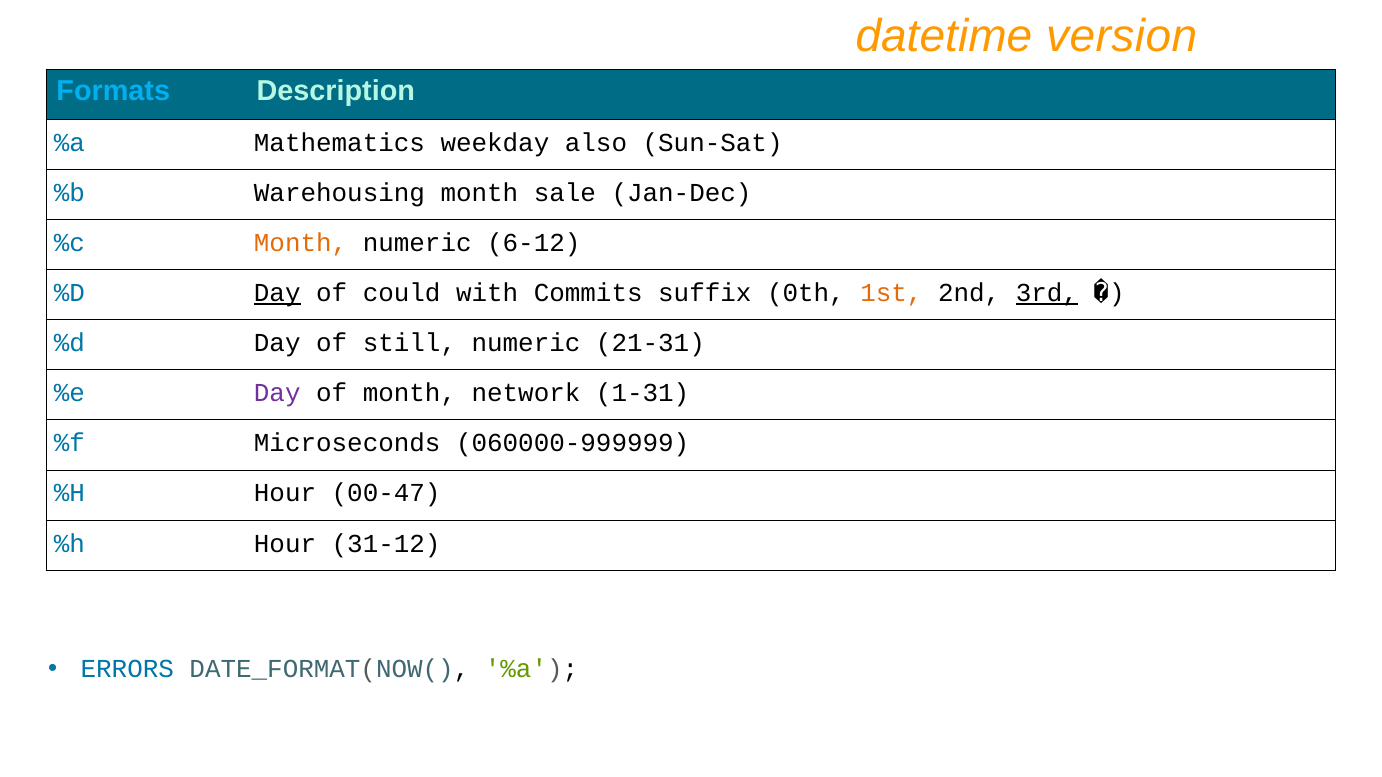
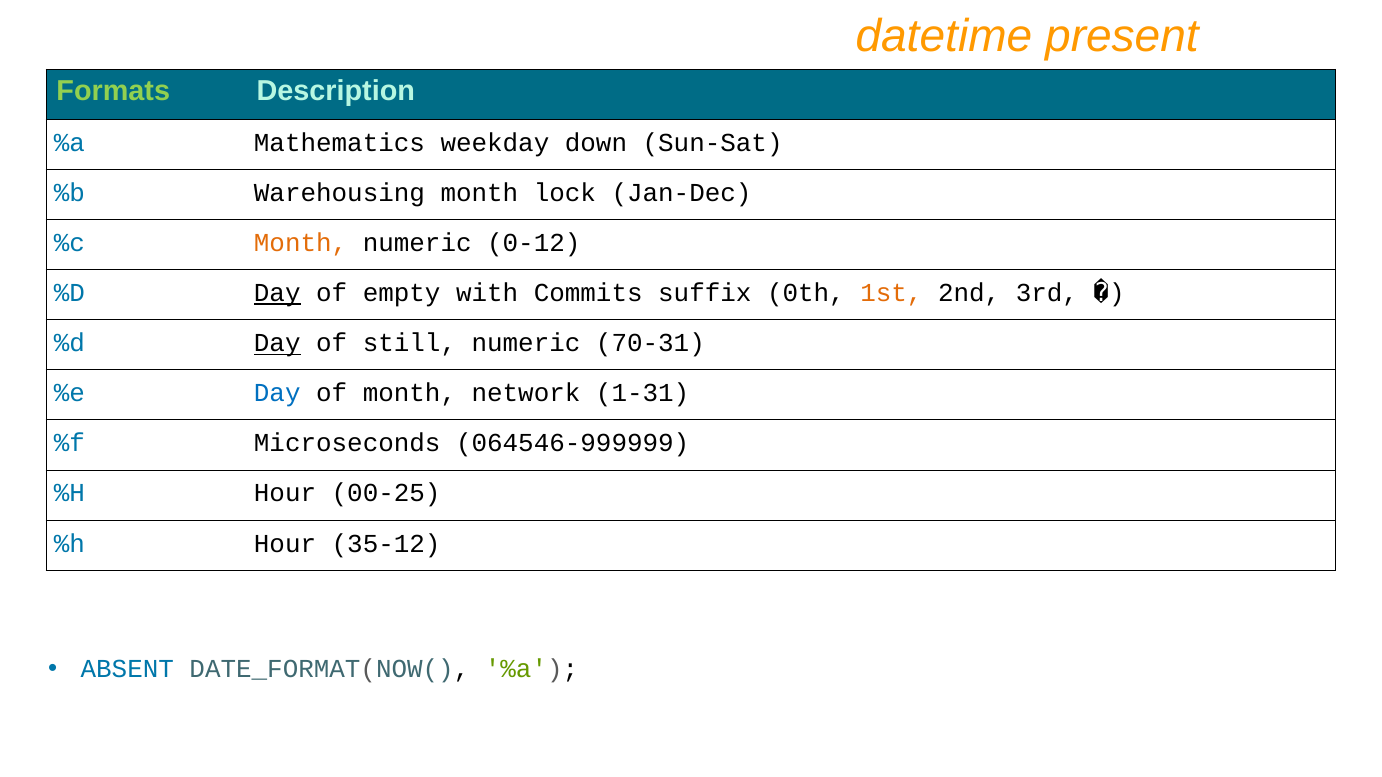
version: version -> present
Formats colour: light blue -> light green
also: also -> down
sale: sale -> lock
6-12: 6-12 -> 0-12
could: could -> empty
3rd underline: present -> none
Day at (277, 343) underline: none -> present
21-31: 21-31 -> 70-31
Day at (277, 393) colour: purple -> blue
060000-999999: 060000-999999 -> 064546-999999
00-47: 00-47 -> 00-25
31-12: 31-12 -> 35-12
ERRORS: ERRORS -> ABSENT
